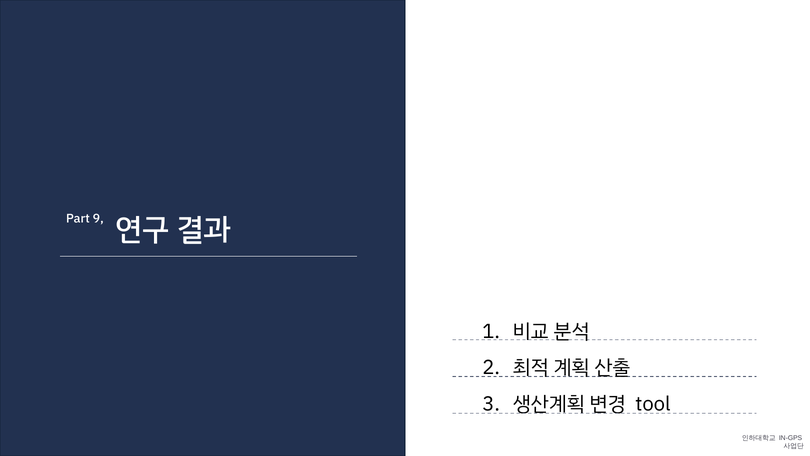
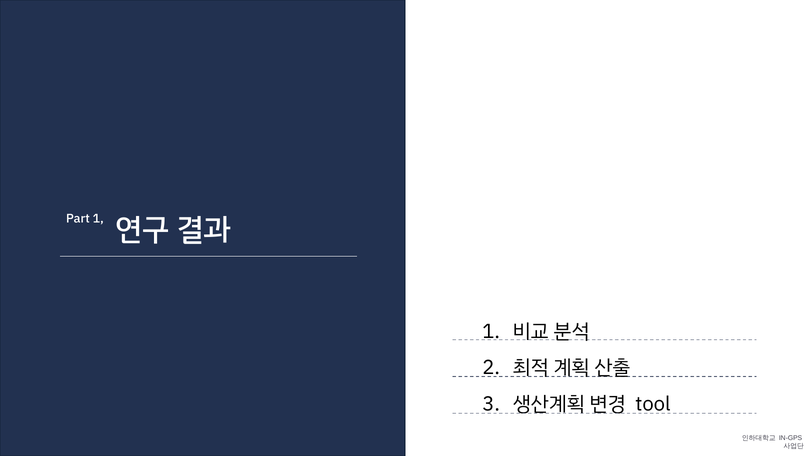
9 at (98, 219): 9 -> 1
